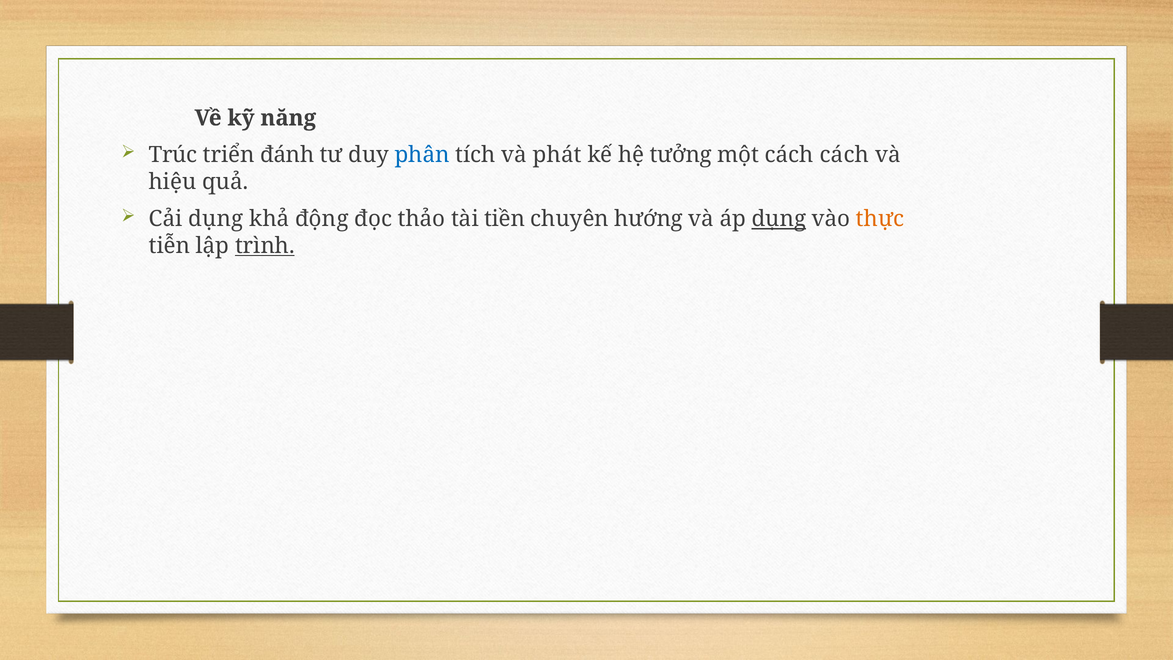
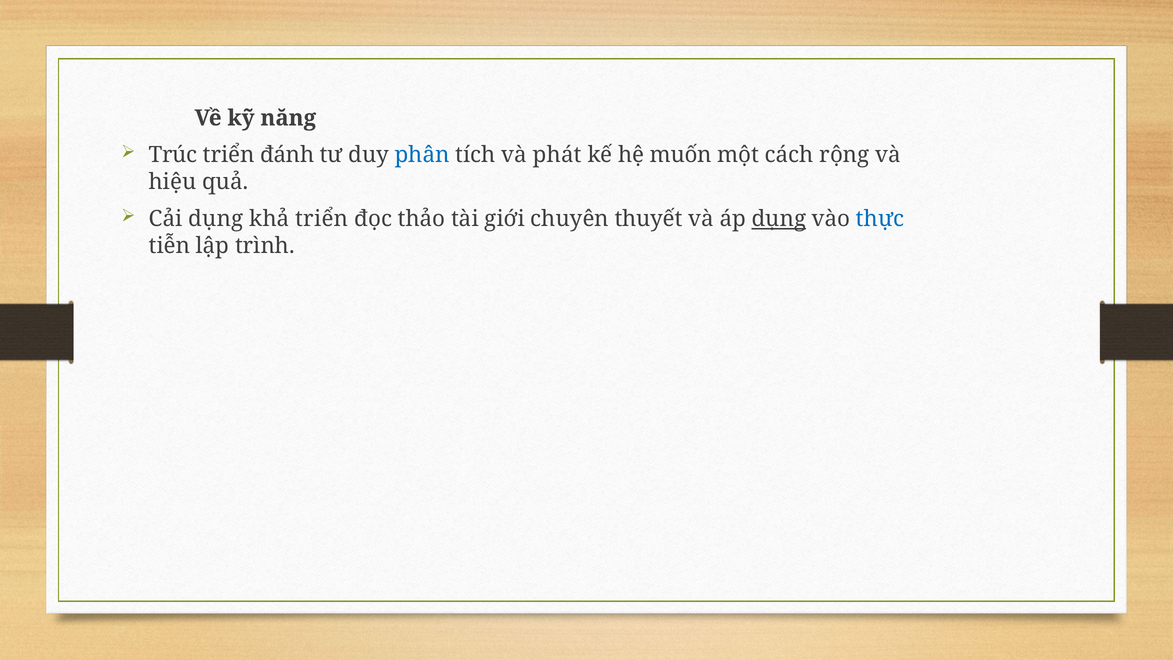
tưởng: tưởng -> muốn
cách cách: cách -> rộng
khả động: động -> triển
tiền: tiền -> giới
hướng: hướng -> thuyết
thực colour: orange -> blue
trình underline: present -> none
